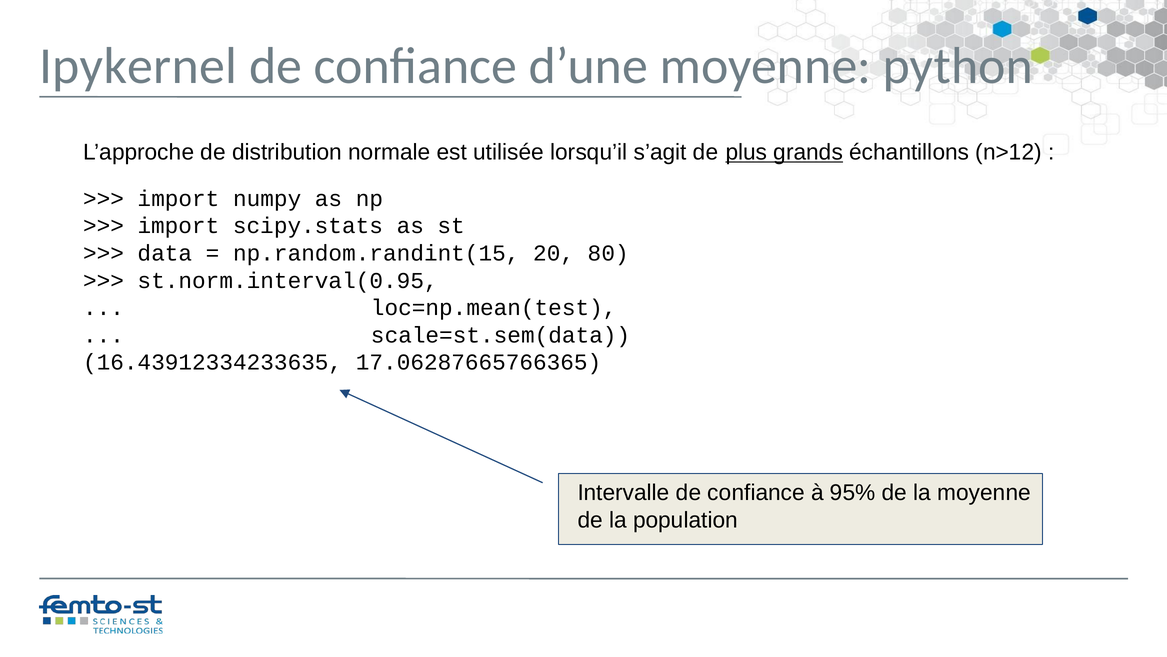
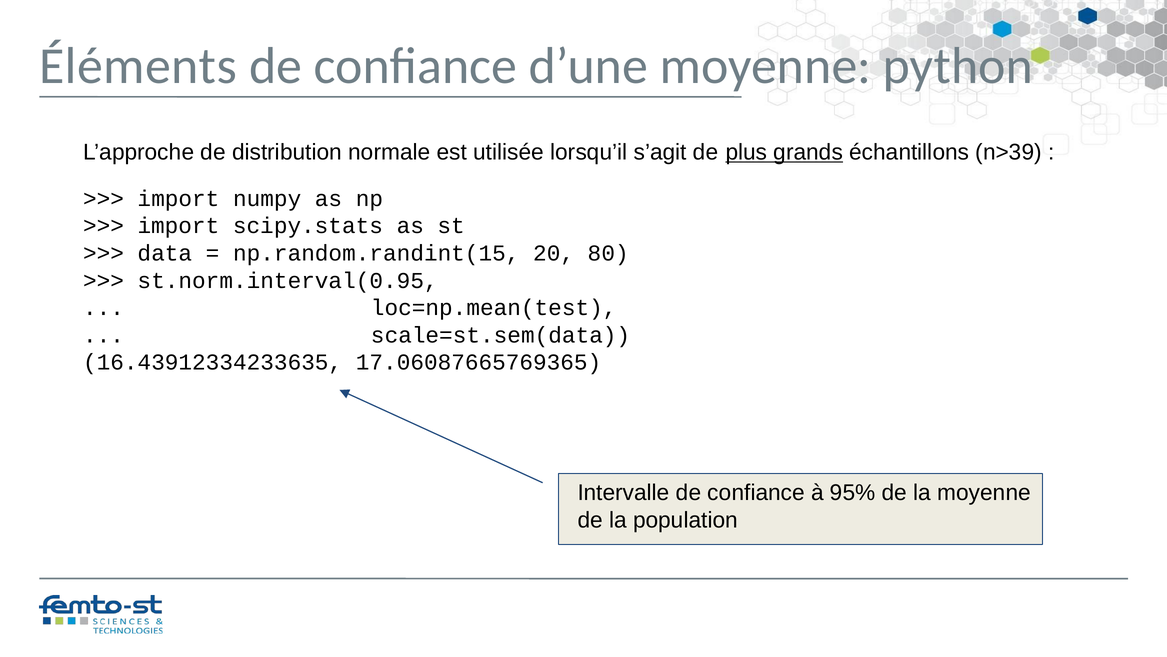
Ipykernel: Ipykernel -> Éléments
n>12: n>12 -> n>39
17.06287665766365: 17.06287665766365 -> 17.06087665769365
